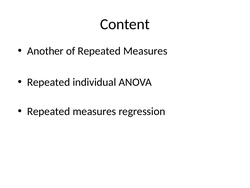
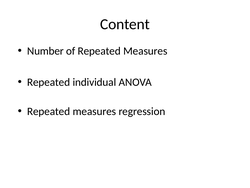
Another: Another -> Number
